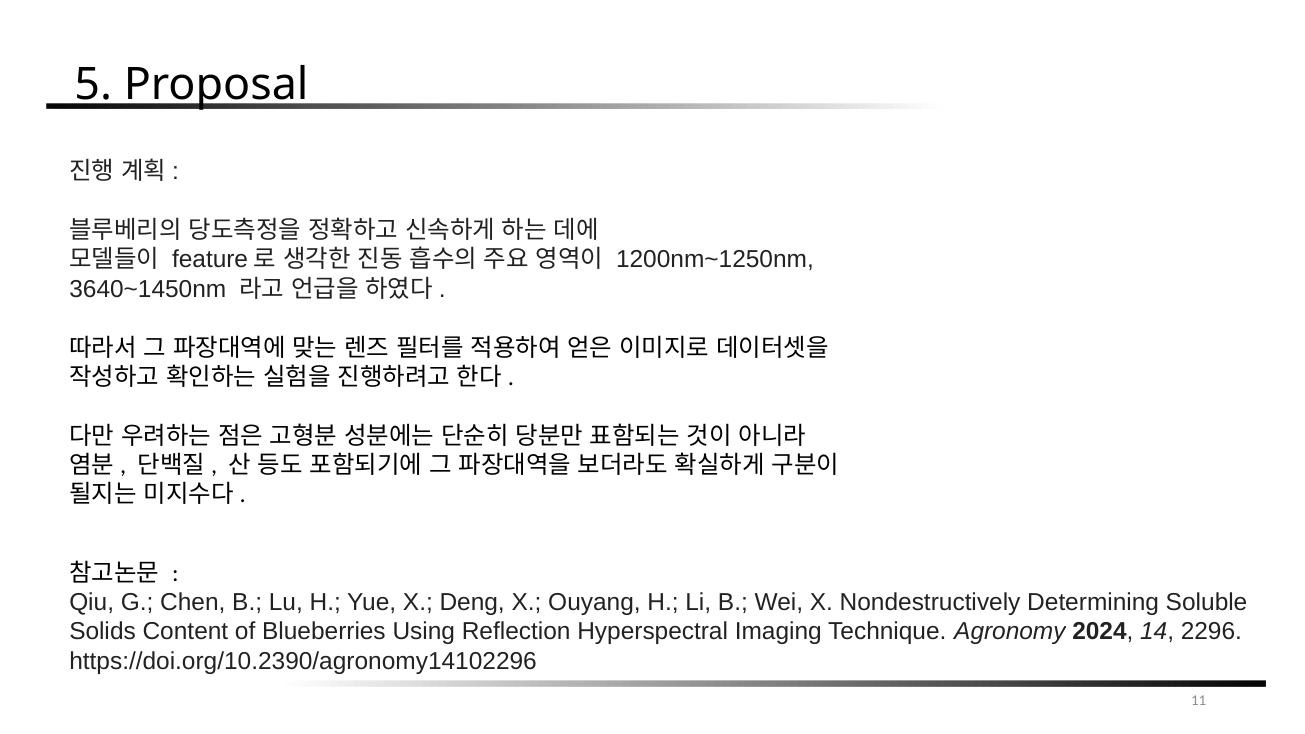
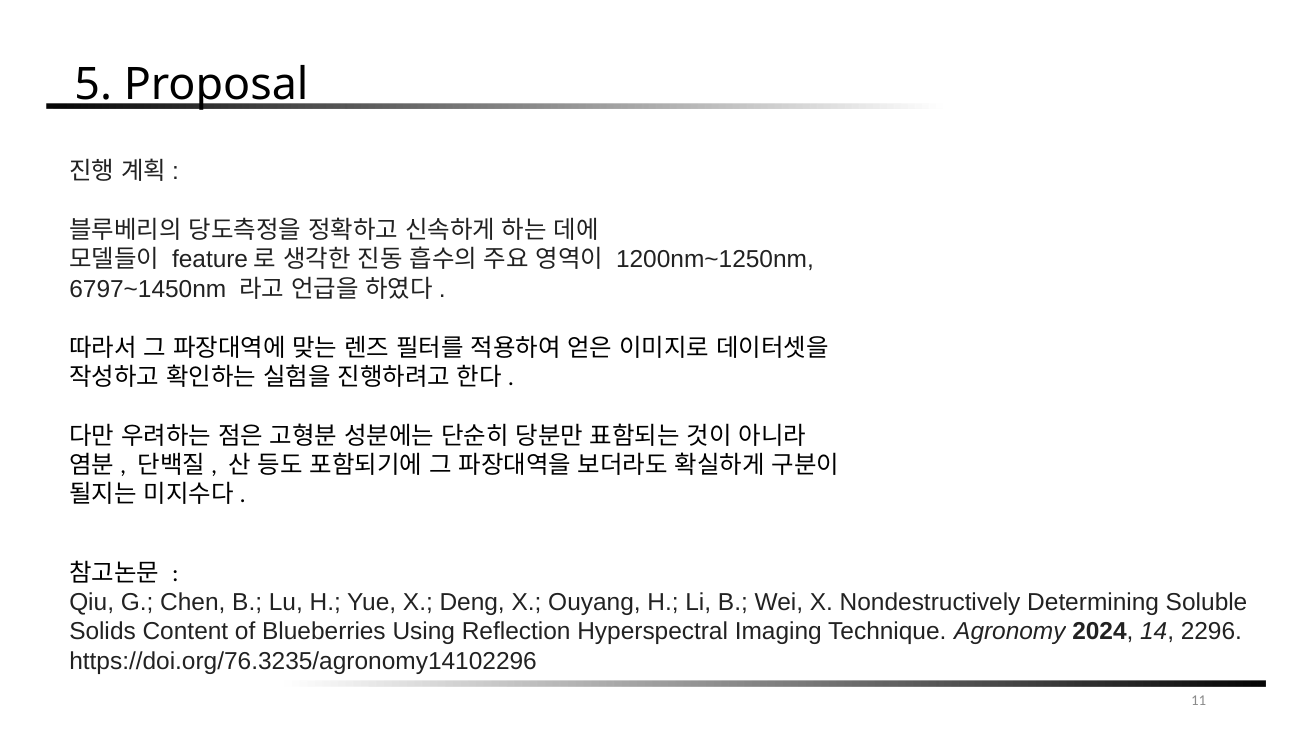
3640~1450nm: 3640~1450nm -> 6797~1450nm
https://doi.org/10.2390/agronomy14102296: https://doi.org/10.2390/agronomy14102296 -> https://doi.org/76.3235/agronomy14102296
